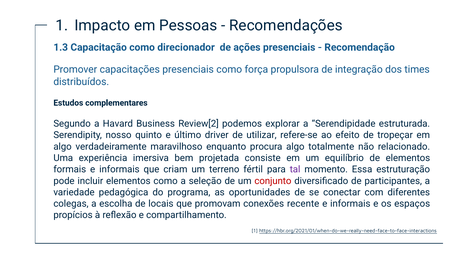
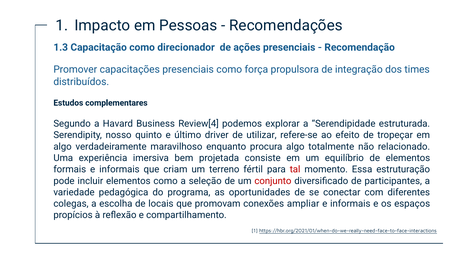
Review[2: Review[2 -> Review[4
tal colour: purple -> red
recente: recente -> ampliar
